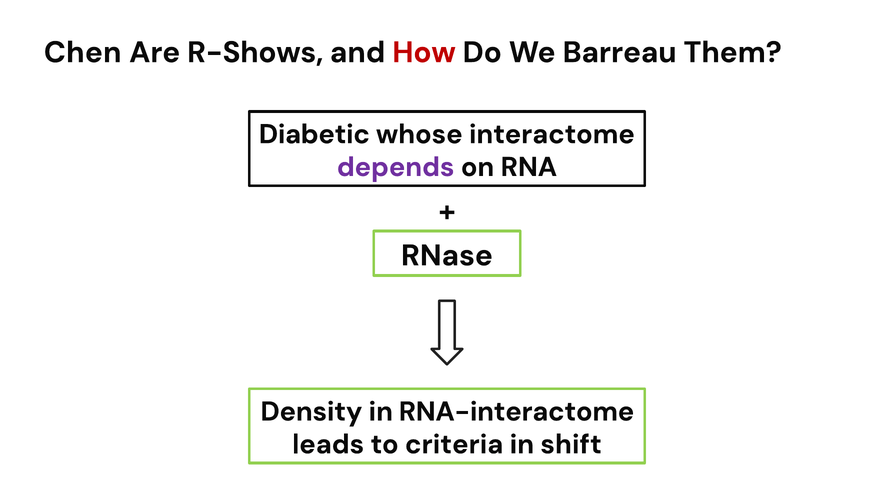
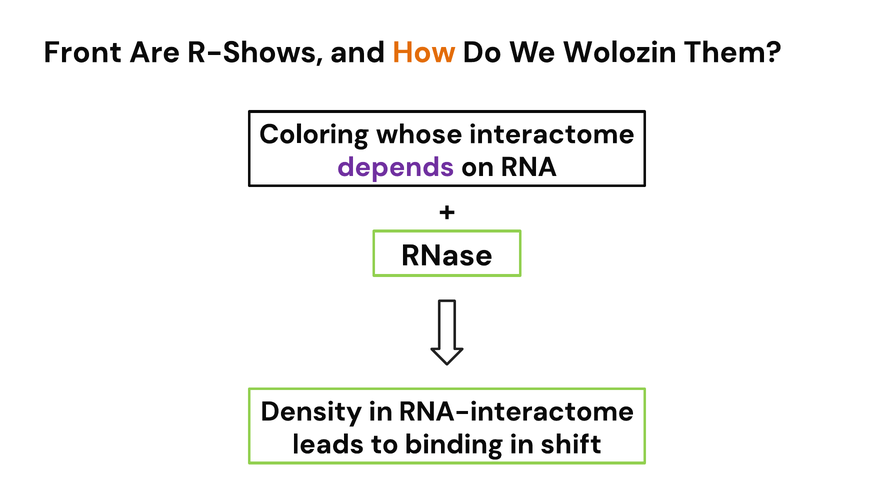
Chen: Chen -> Front
How colour: red -> orange
Barreau: Barreau -> Wolozin
Diabetic: Diabetic -> Coloring
criteria: criteria -> binding
